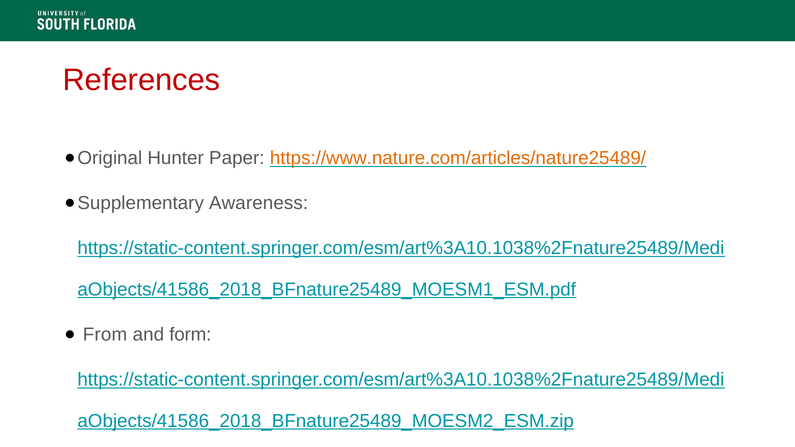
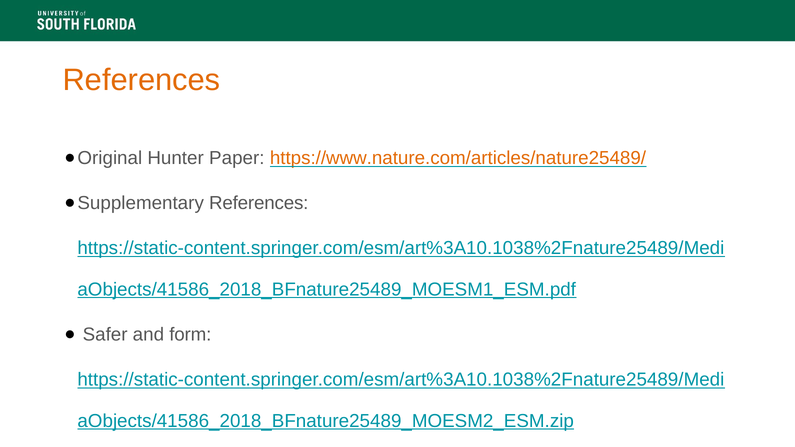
References at (142, 80) colour: red -> orange
Awareness at (259, 203): Awareness -> References
From: From -> Safer
